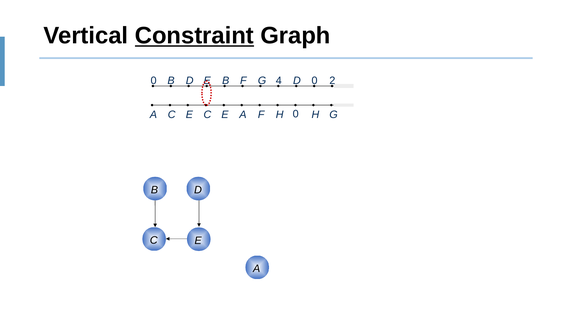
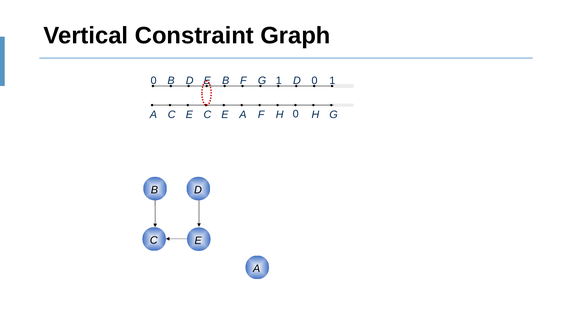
Constraint underline: present -> none
F 4: 4 -> 1
0 2: 2 -> 1
